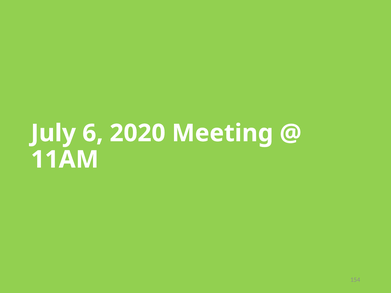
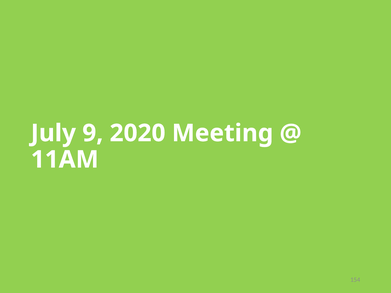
6: 6 -> 9
